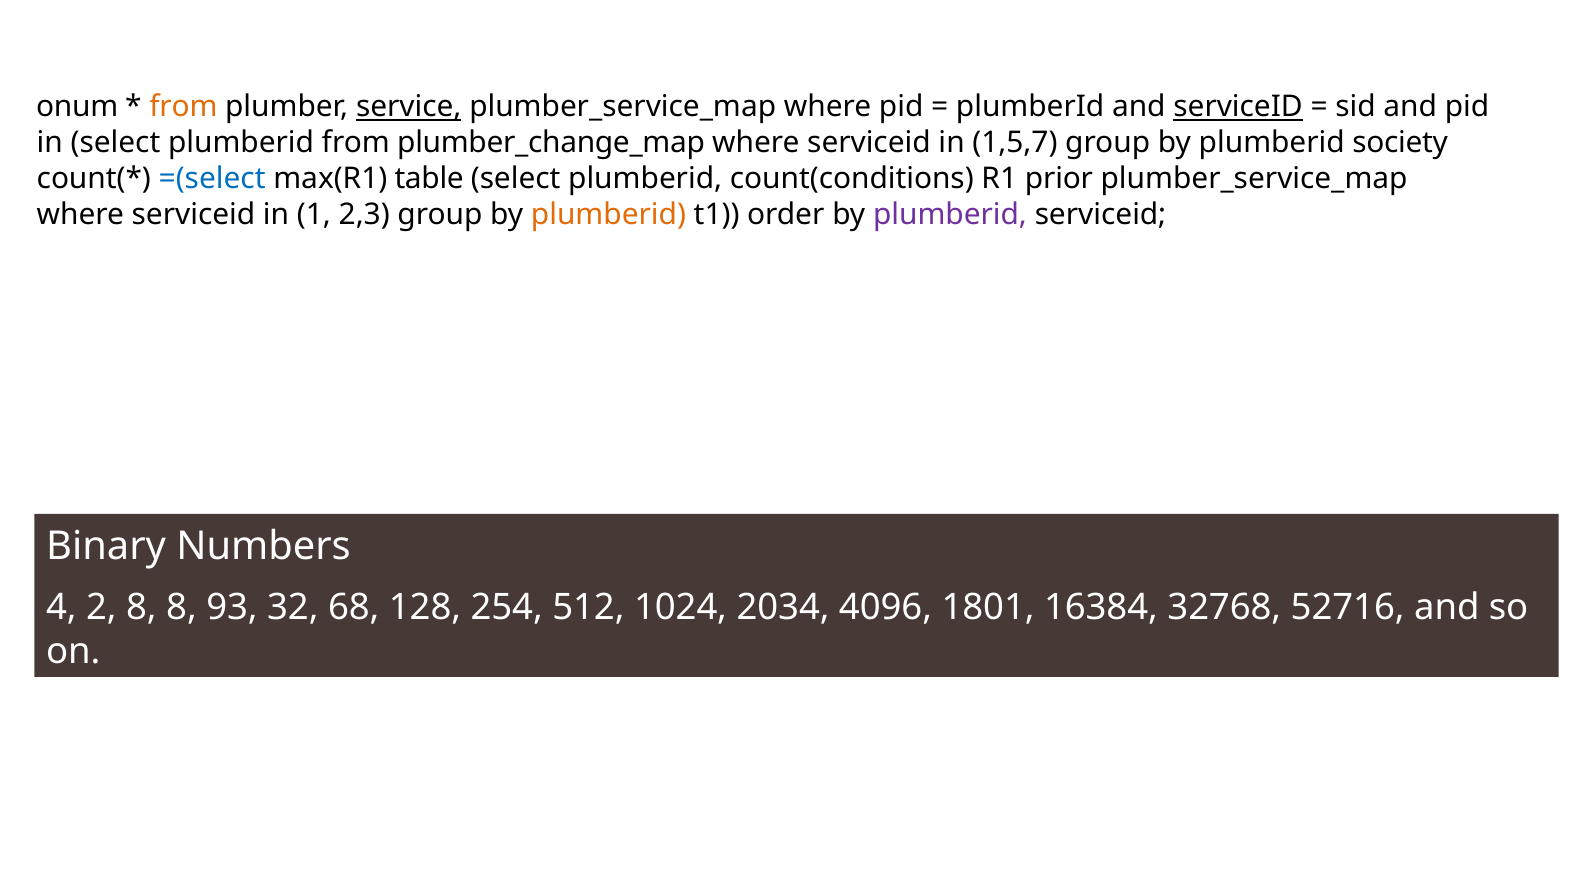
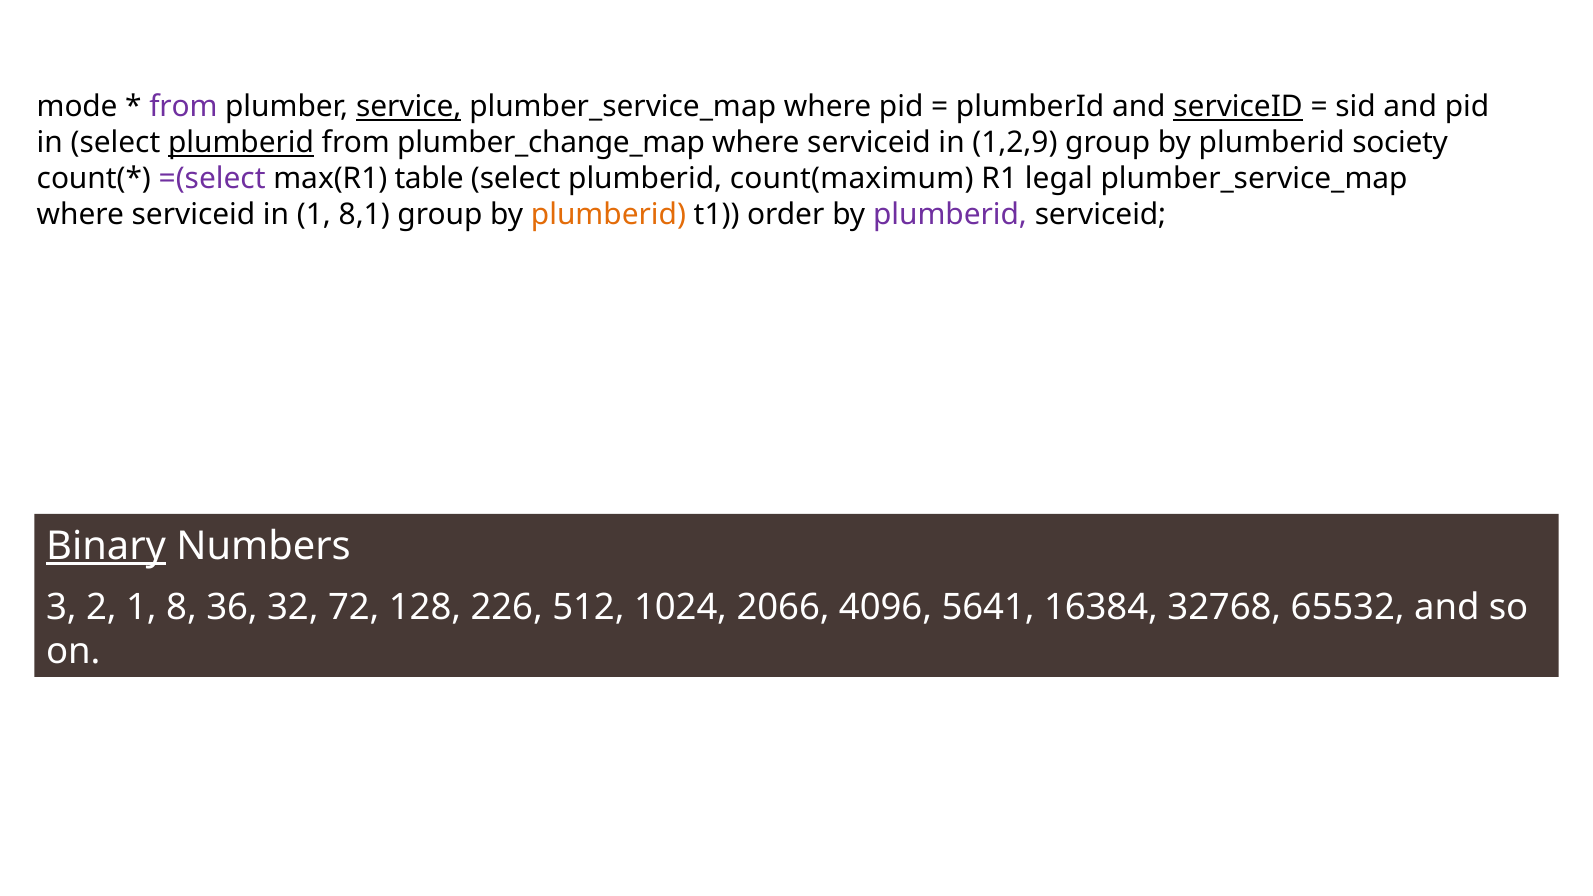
onum: onum -> mode
from at (183, 107) colour: orange -> purple
plumberid at (241, 143) underline: none -> present
1,5,7: 1,5,7 -> 1,2,9
=(select colour: blue -> purple
count(conditions: count(conditions -> count(maximum
prior: prior -> legal
2,3: 2,3 -> 8,1
Binary underline: none -> present
4: 4 -> 3
2 8: 8 -> 1
93: 93 -> 36
68: 68 -> 72
254: 254 -> 226
2034: 2034 -> 2066
1801: 1801 -> 5641
52716: 52716 -> 65532
